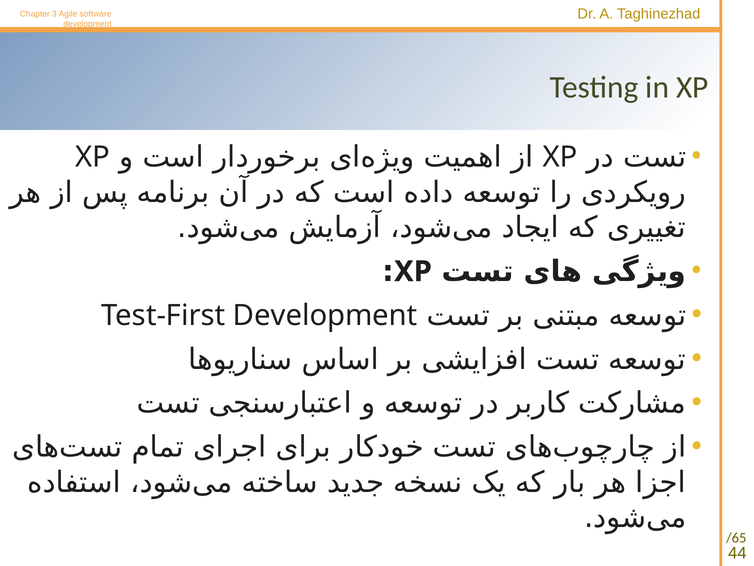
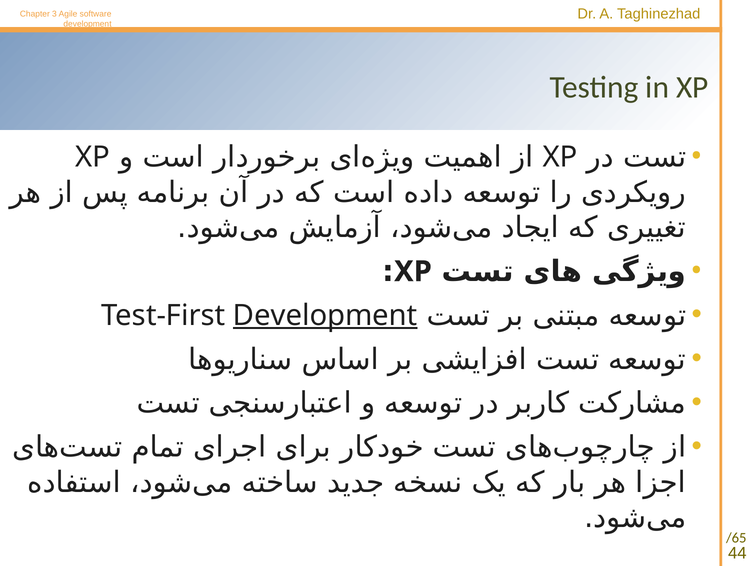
Development at (325, 315) underline: none -> present
